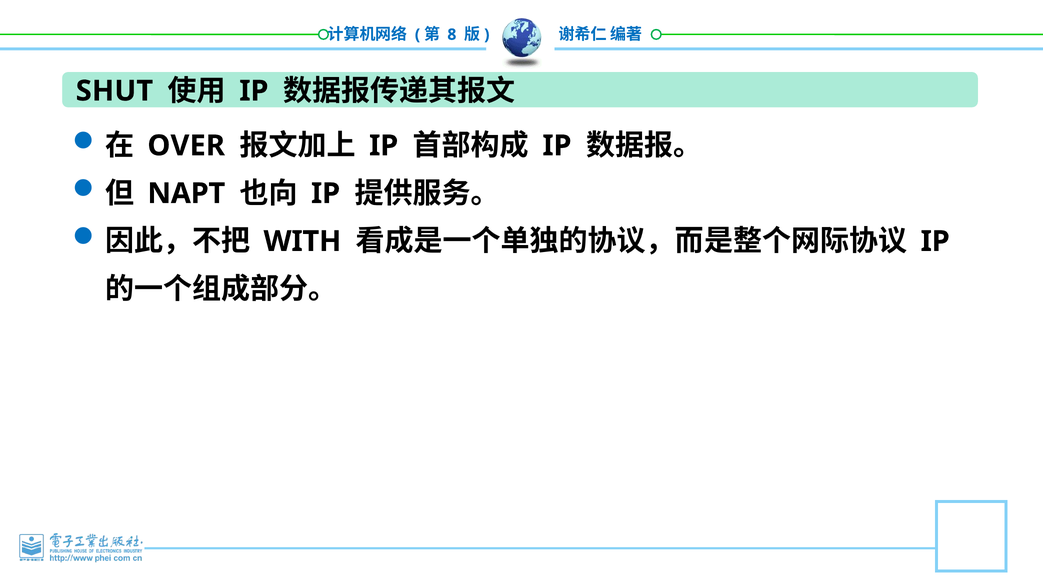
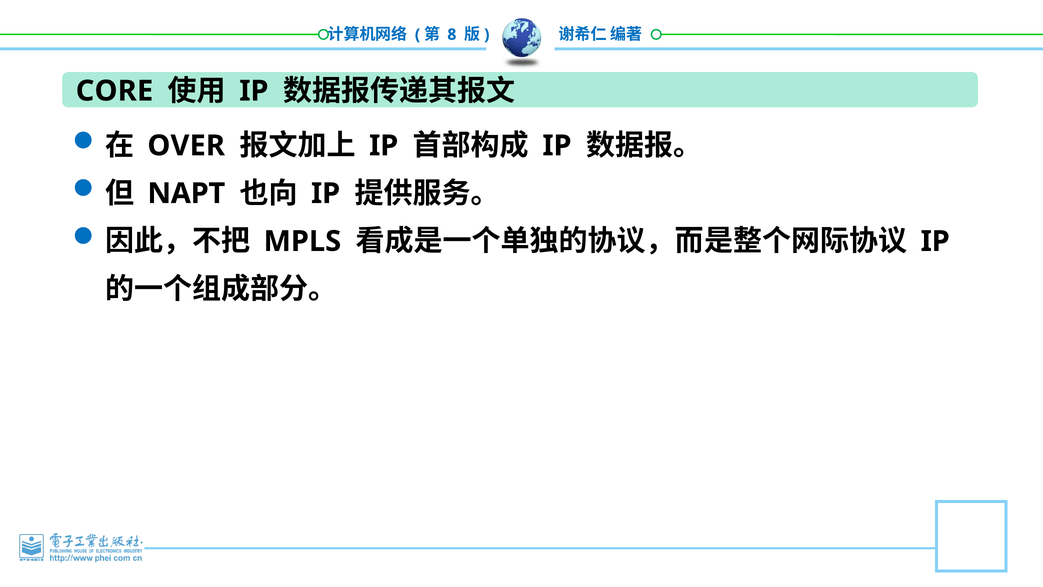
SHUT: SHUT -> CORE
WITH: WITH -> MPLS
